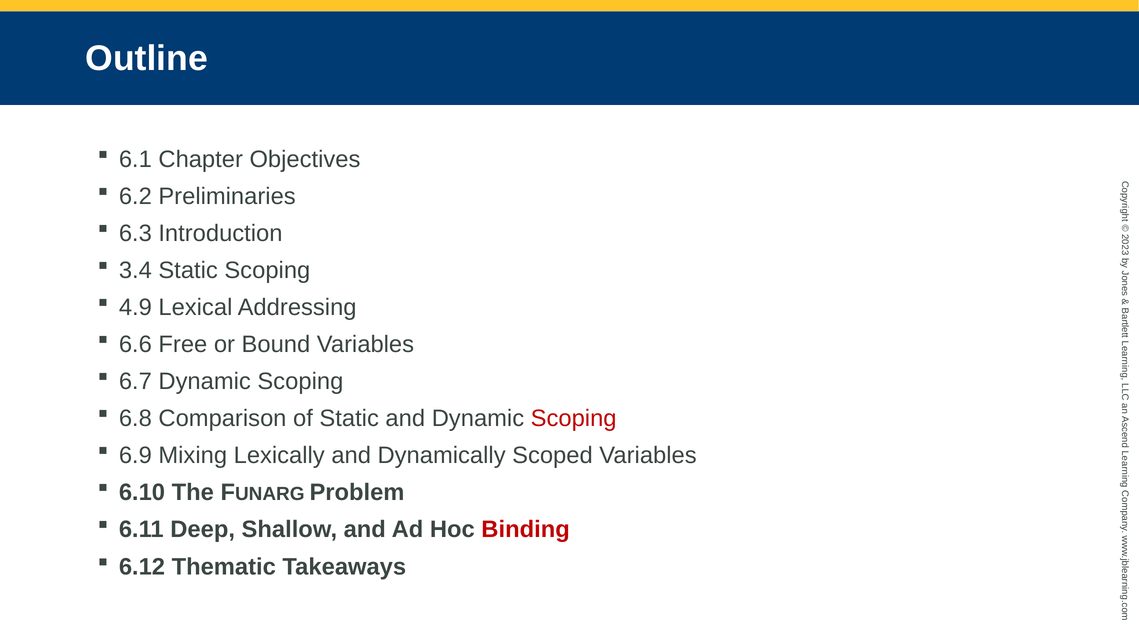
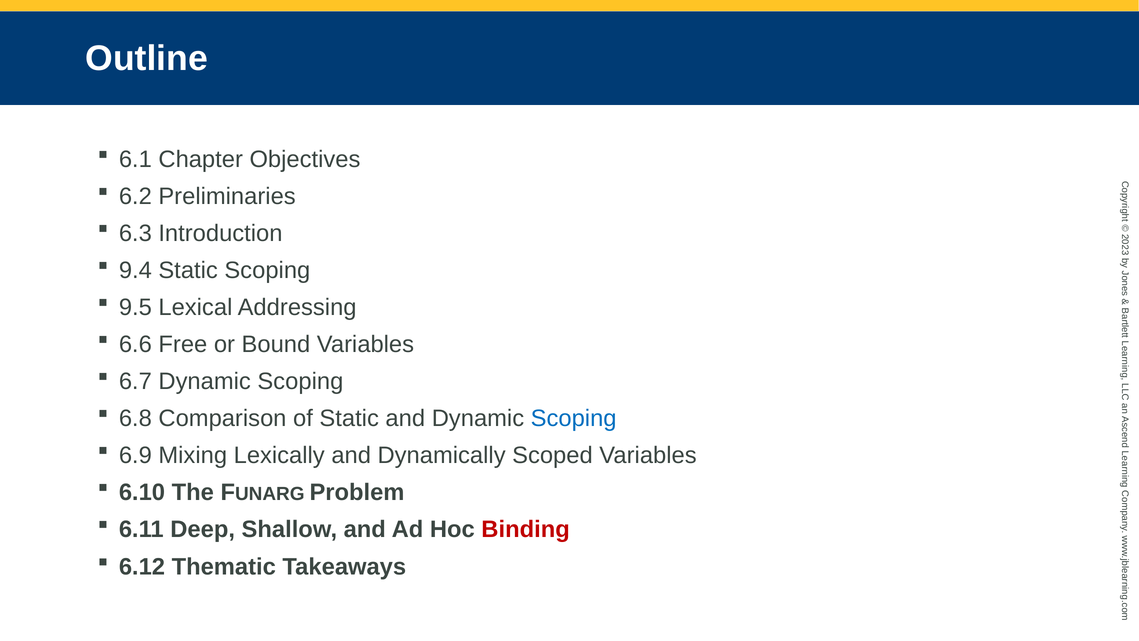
3.4: 3.4 -> 9.4
4.9: 4.9 -> 9.5
Scoping at (574, 418) colour: red -> blue
